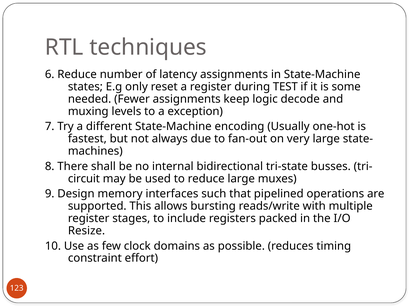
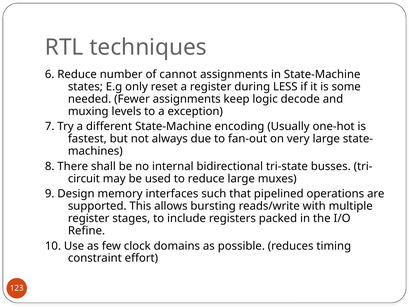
latency: latency -> cannot
TEST: TEST -> LESS
Resize: Resize -> Refine
